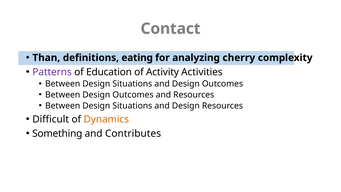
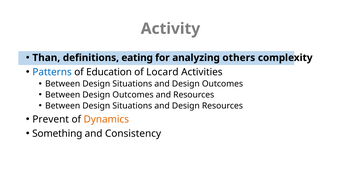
Contact: Contact -> Activity
cherry: cherry -> others
Patterns colour: purple -> blue
Activity: Activity -> Locard
Difficult: Difficult -> Prevent
Contributes: Contributes -> Consistency
